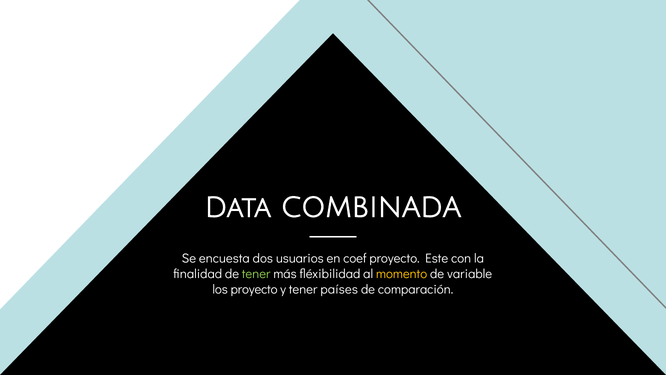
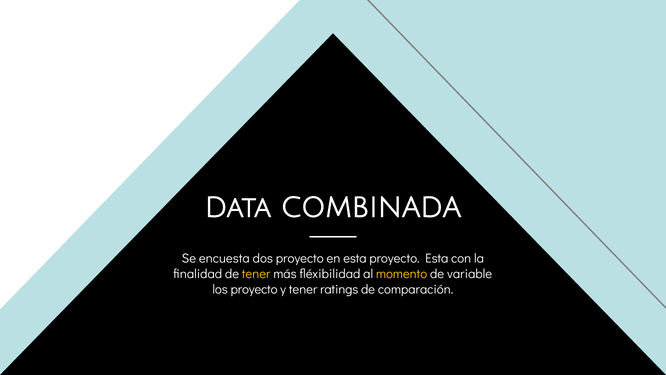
dos usuarios: usuarios -> proyecto
en coef: coef -> esta
proyecto Este: Este -> Esta
tener at (256, 274) colour: light green -> yellow
países: países -> ratings
